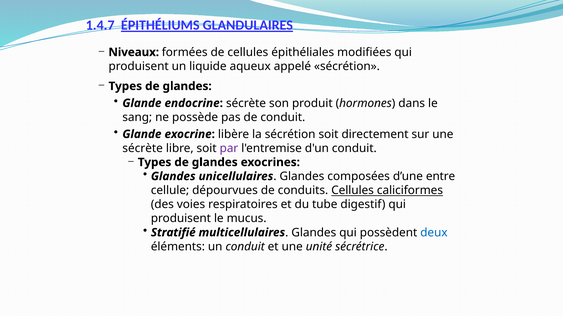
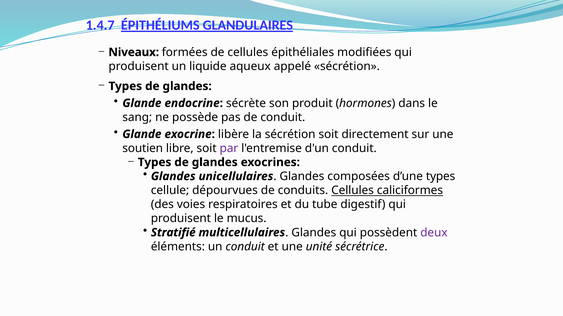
sécrète at (143, 149): sécrète -> soutien
d’une entre: entre -> types
deux colour: blue -> purple
